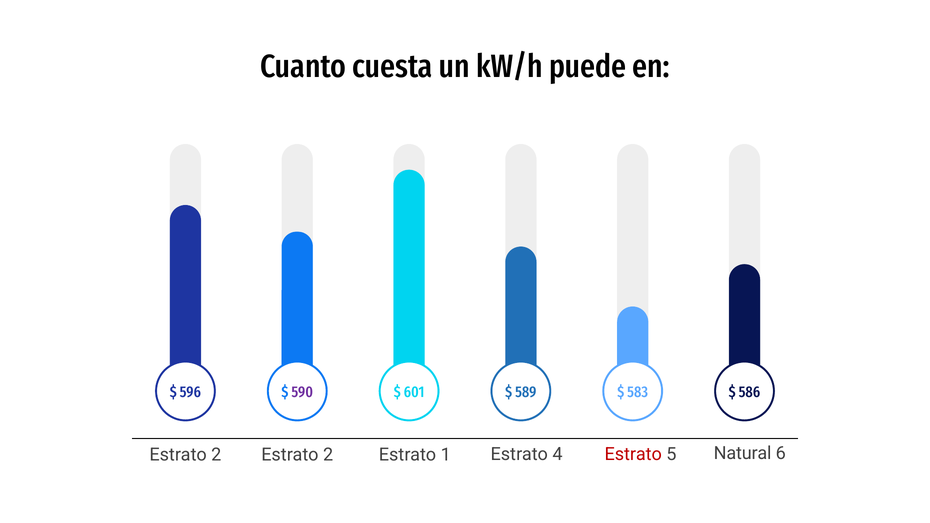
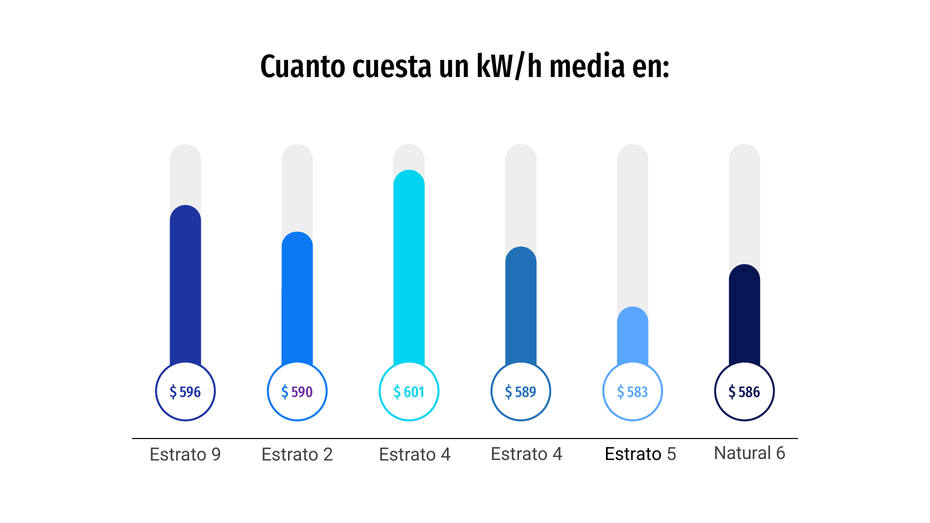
puede: puede -> media
Estrato at (633, 454) colour: red -> black
2 at (216, 455): 2 -> 9
1 at (446, 455): 1 -> 4
